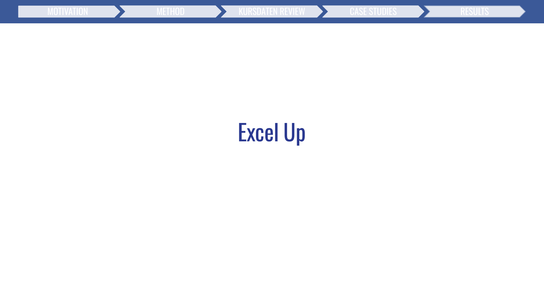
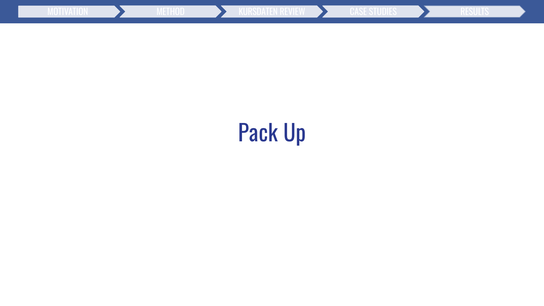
Excel: Excel -> Pack
